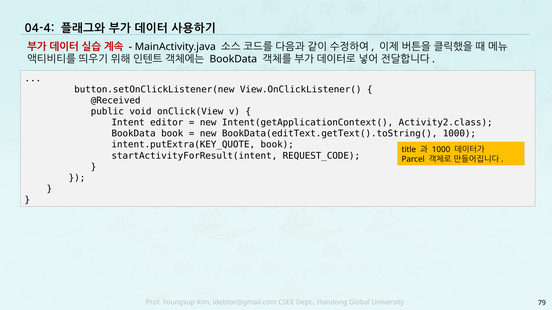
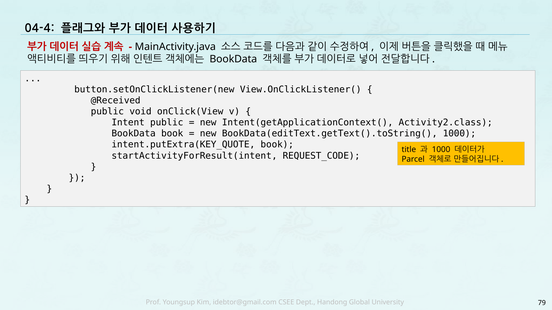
Intent editor: editor -> public
